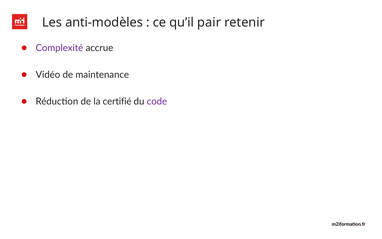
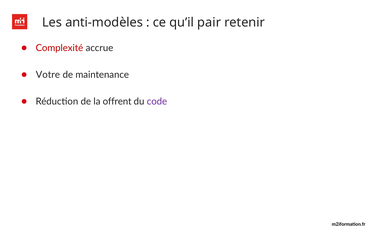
Complexité colour: purple -> red
Vidéo: Vidéo -> Votre
certifié: certifié -> offrent
